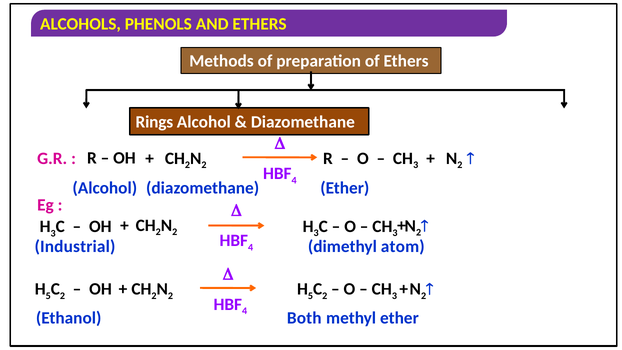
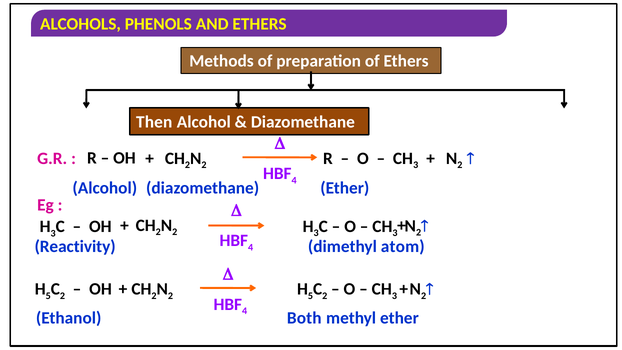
Rings: Rings -> Then
Industrial: Industrial -> Reactivity
